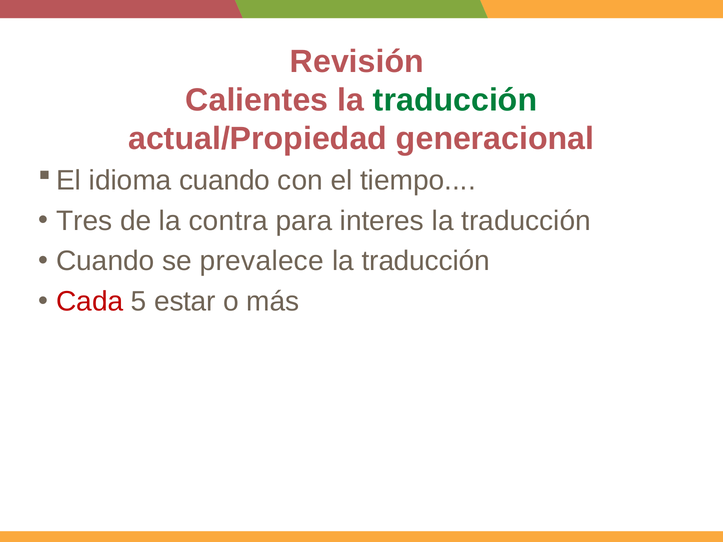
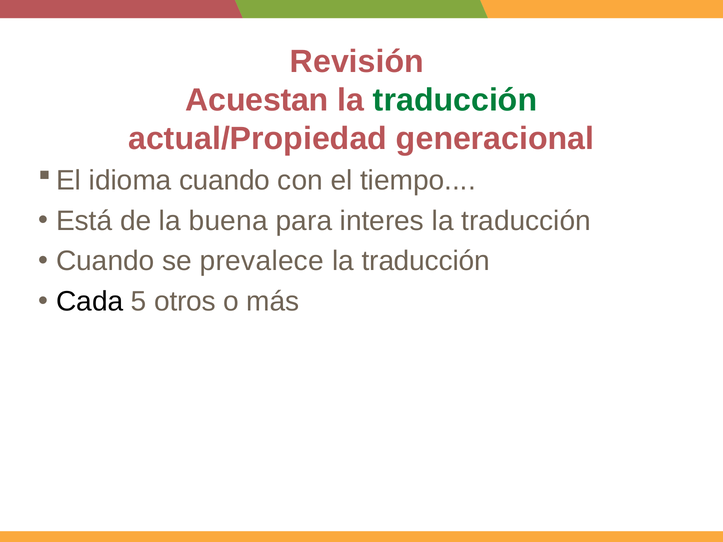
Calientes: Calientes -> Acuestan
Tres: Tres -> Está
contra: contra -> buena
Cada colour: red -> black
estar: estar -> otros
